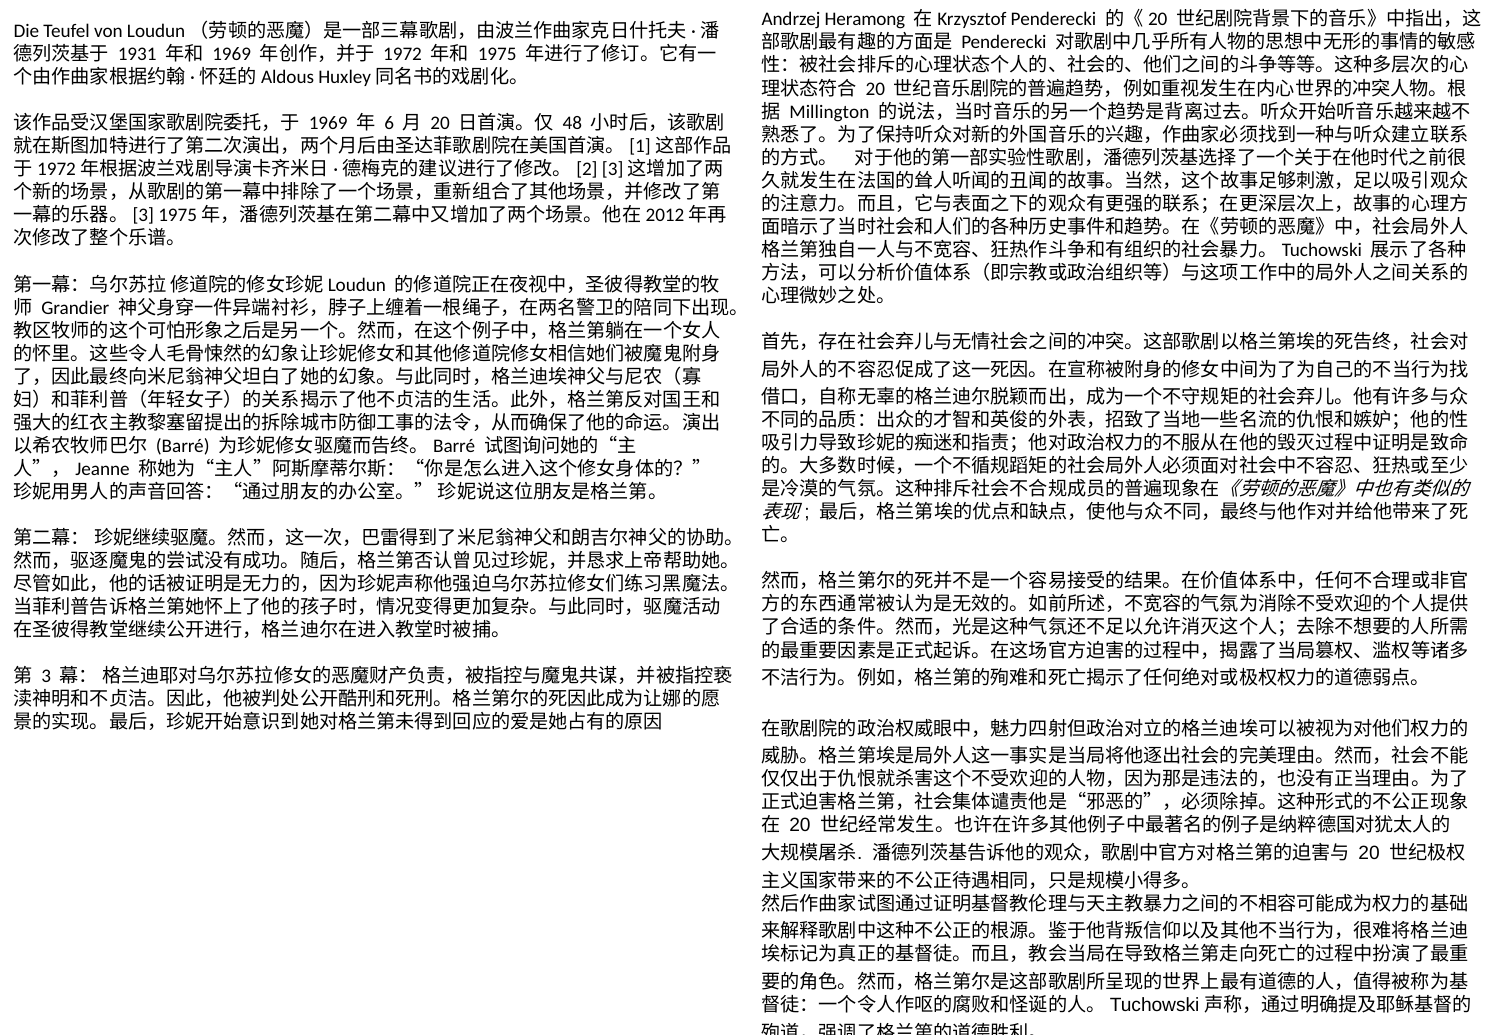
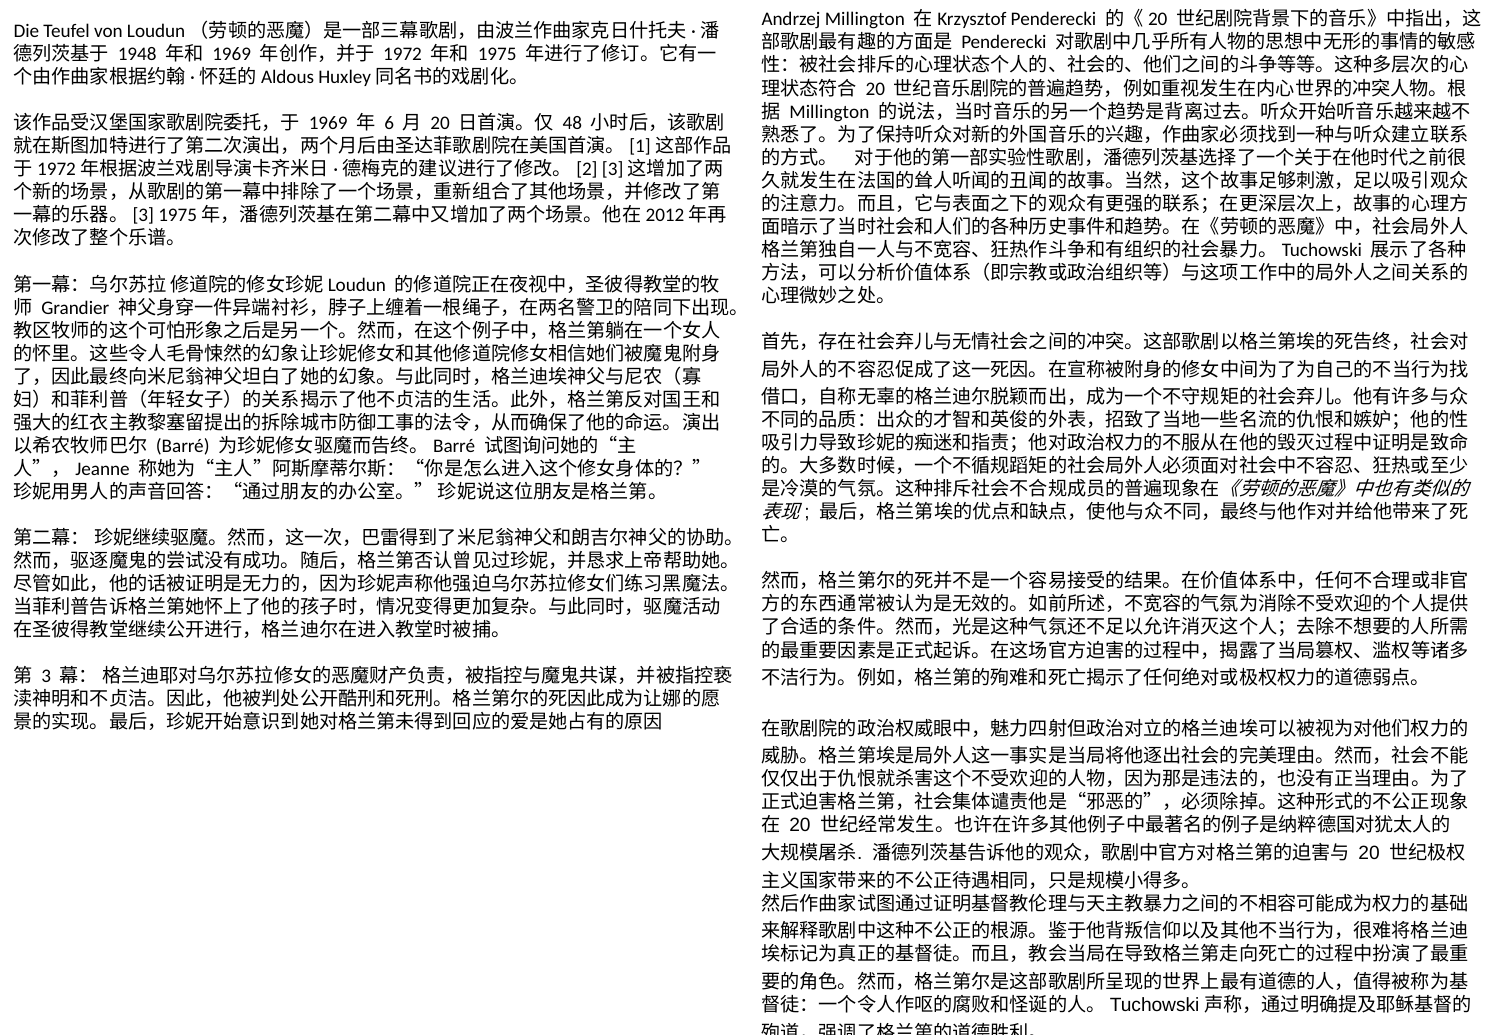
Andrzej Heramong: Heramong -> Millington
1931: 1931 -> 1948
